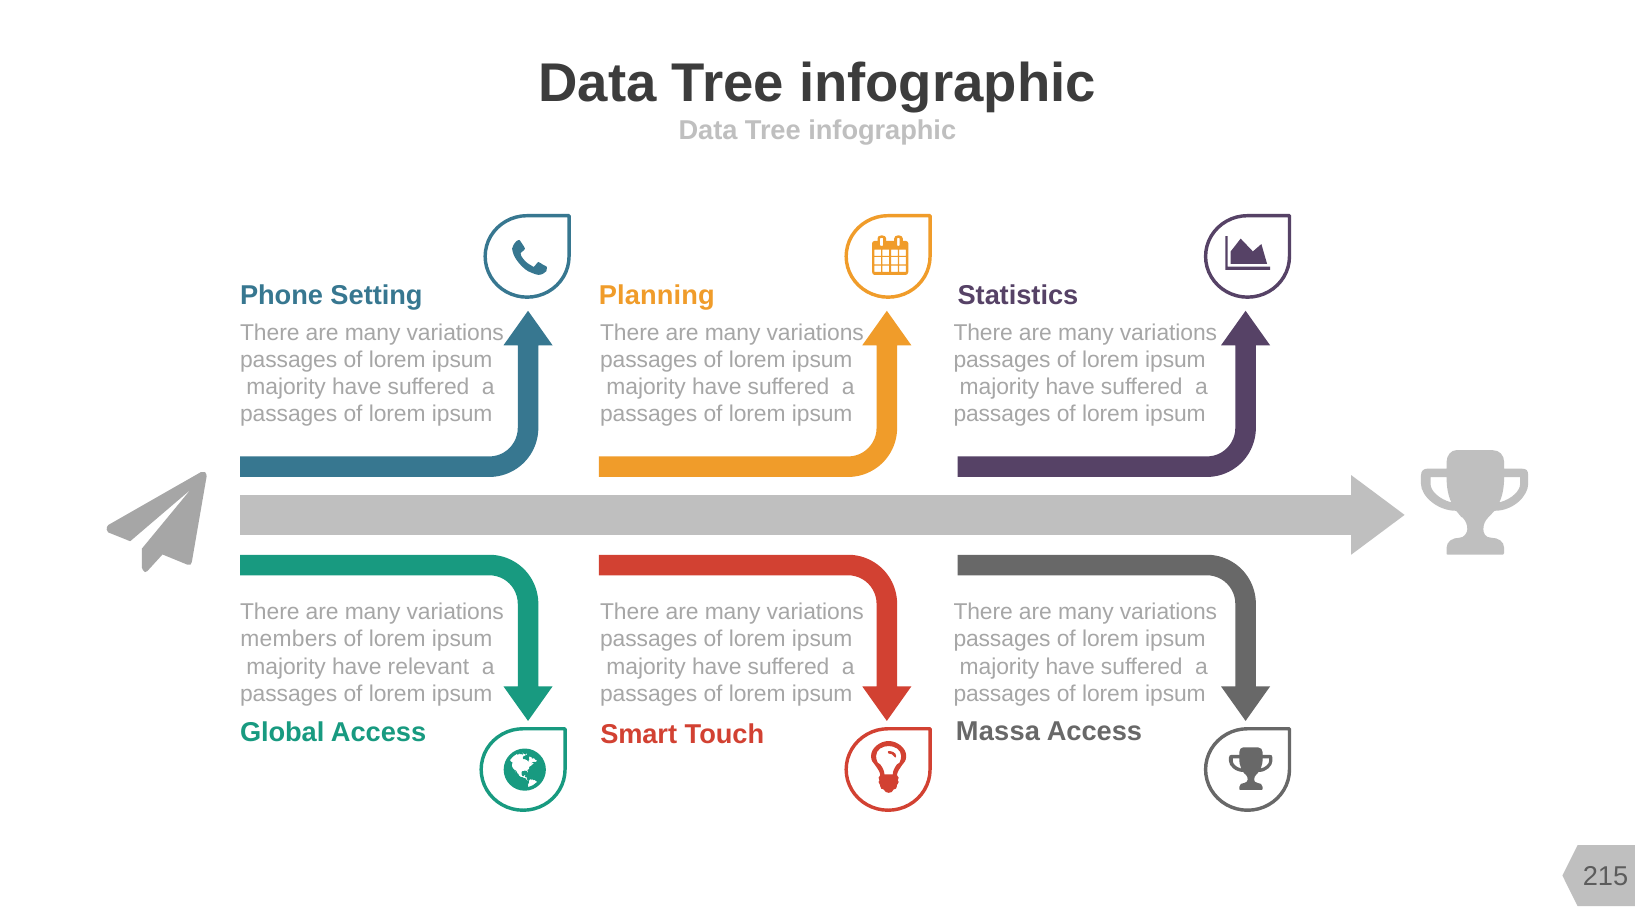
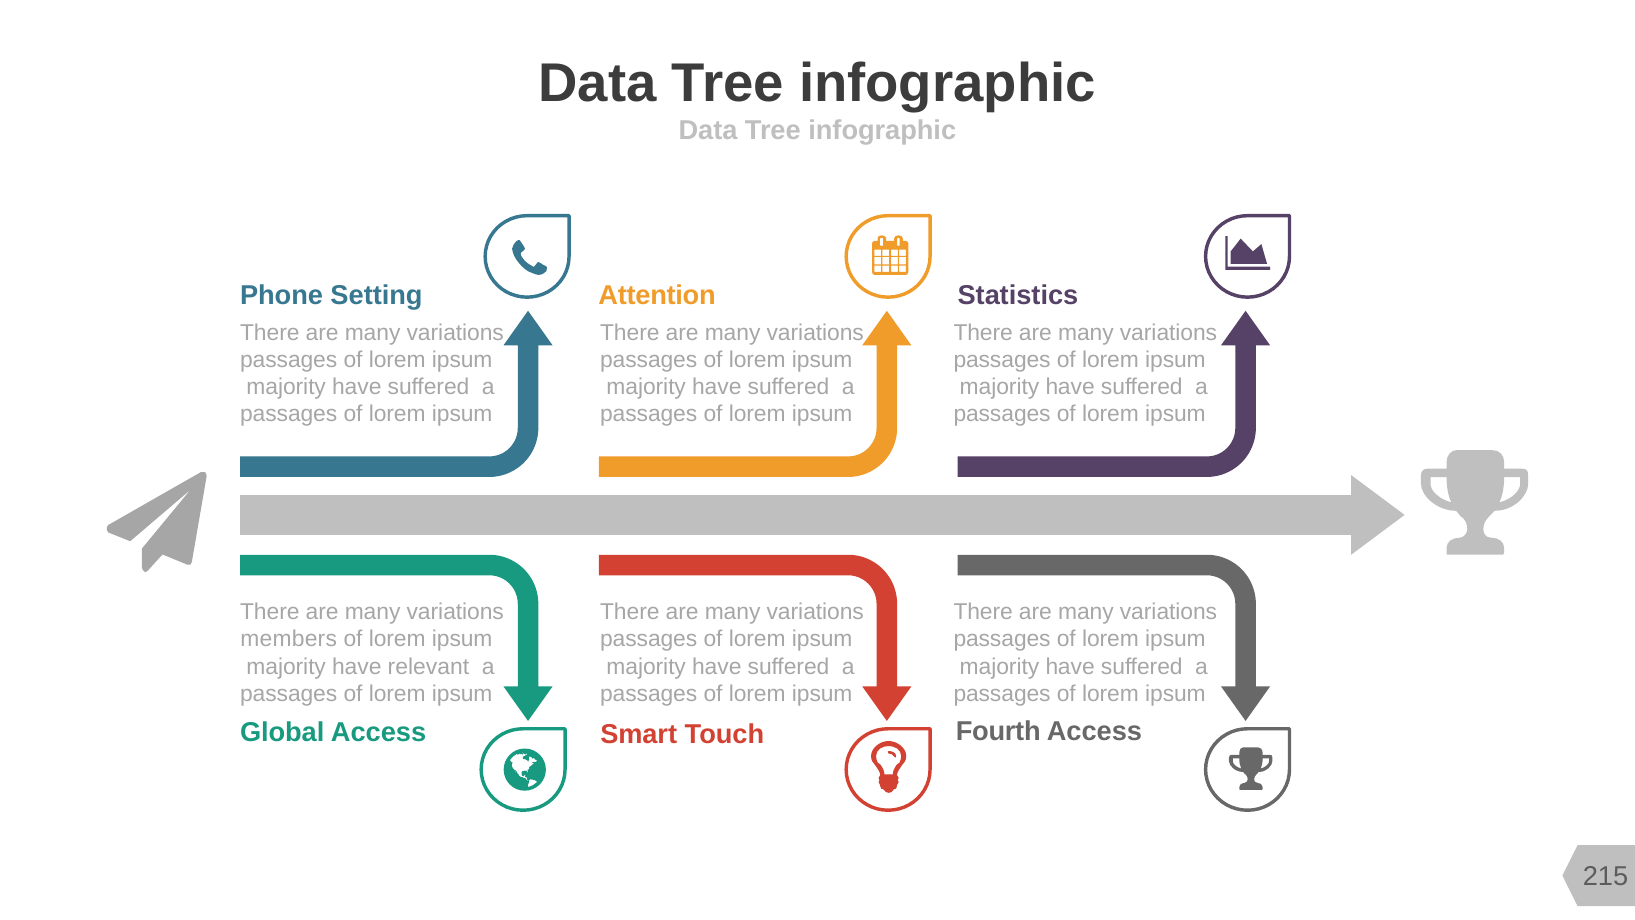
Planning: Planning -> Attention
Massa: Massa -> Fourth
